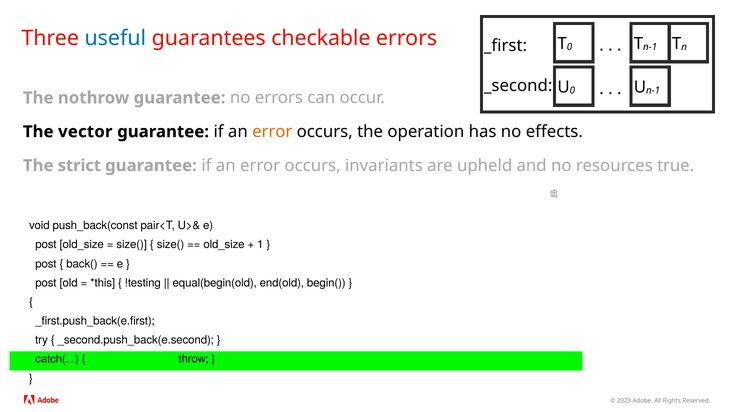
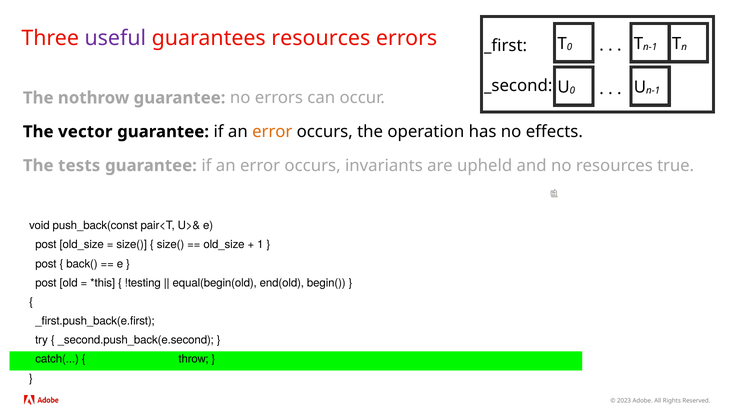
useful colour: blue -> purple
guarantees checkable: checkable -> resources
strict: strict -> tests
